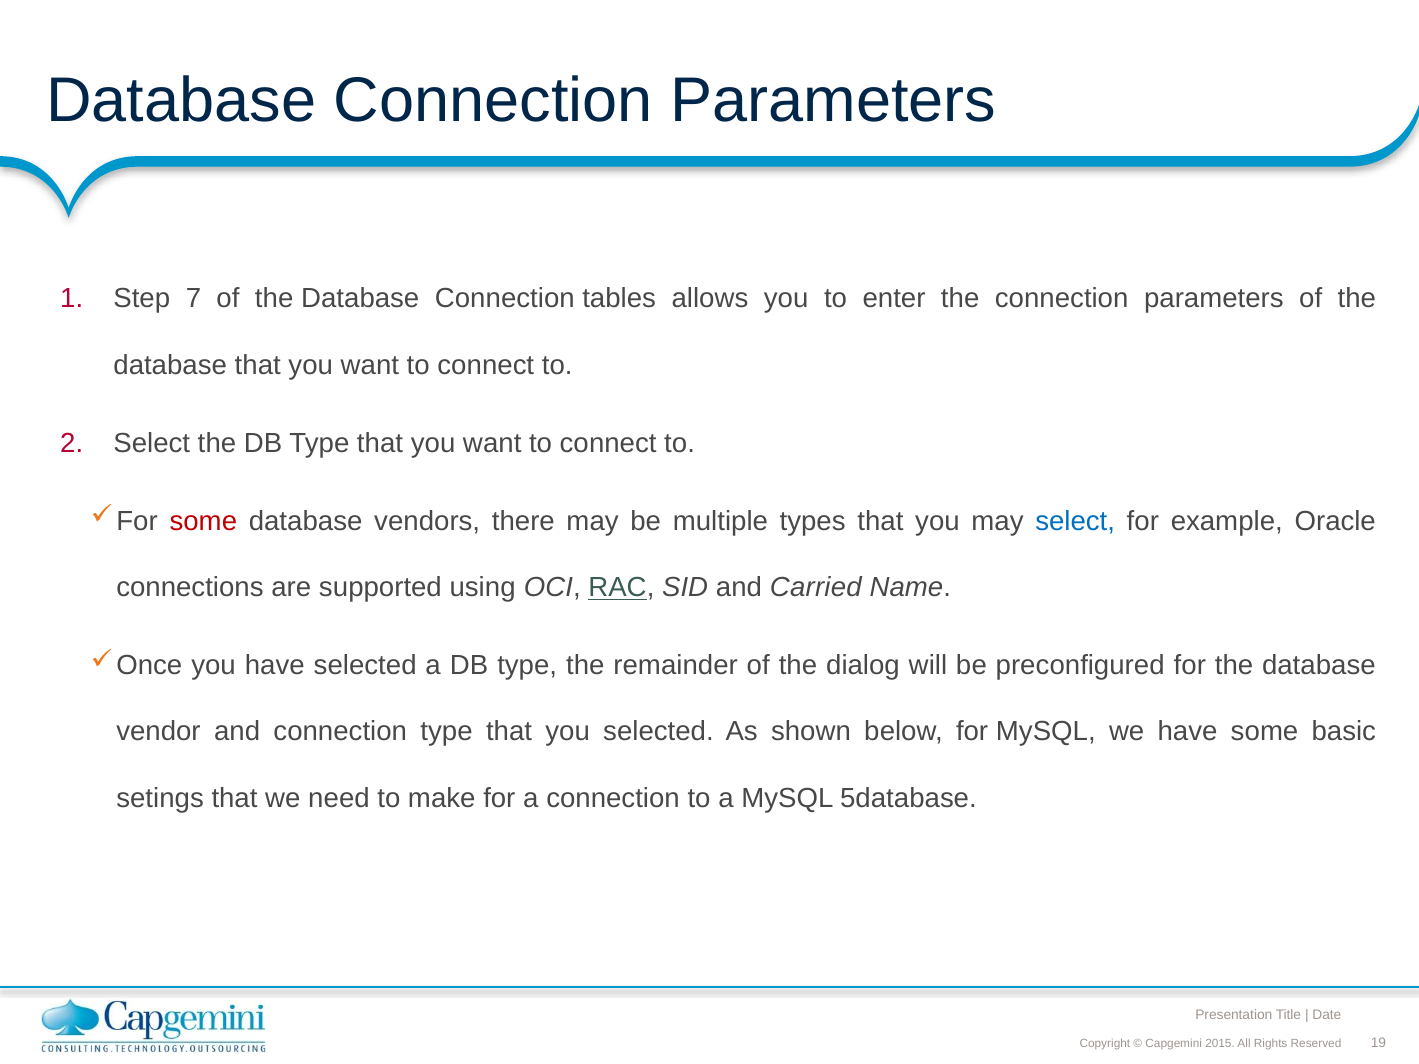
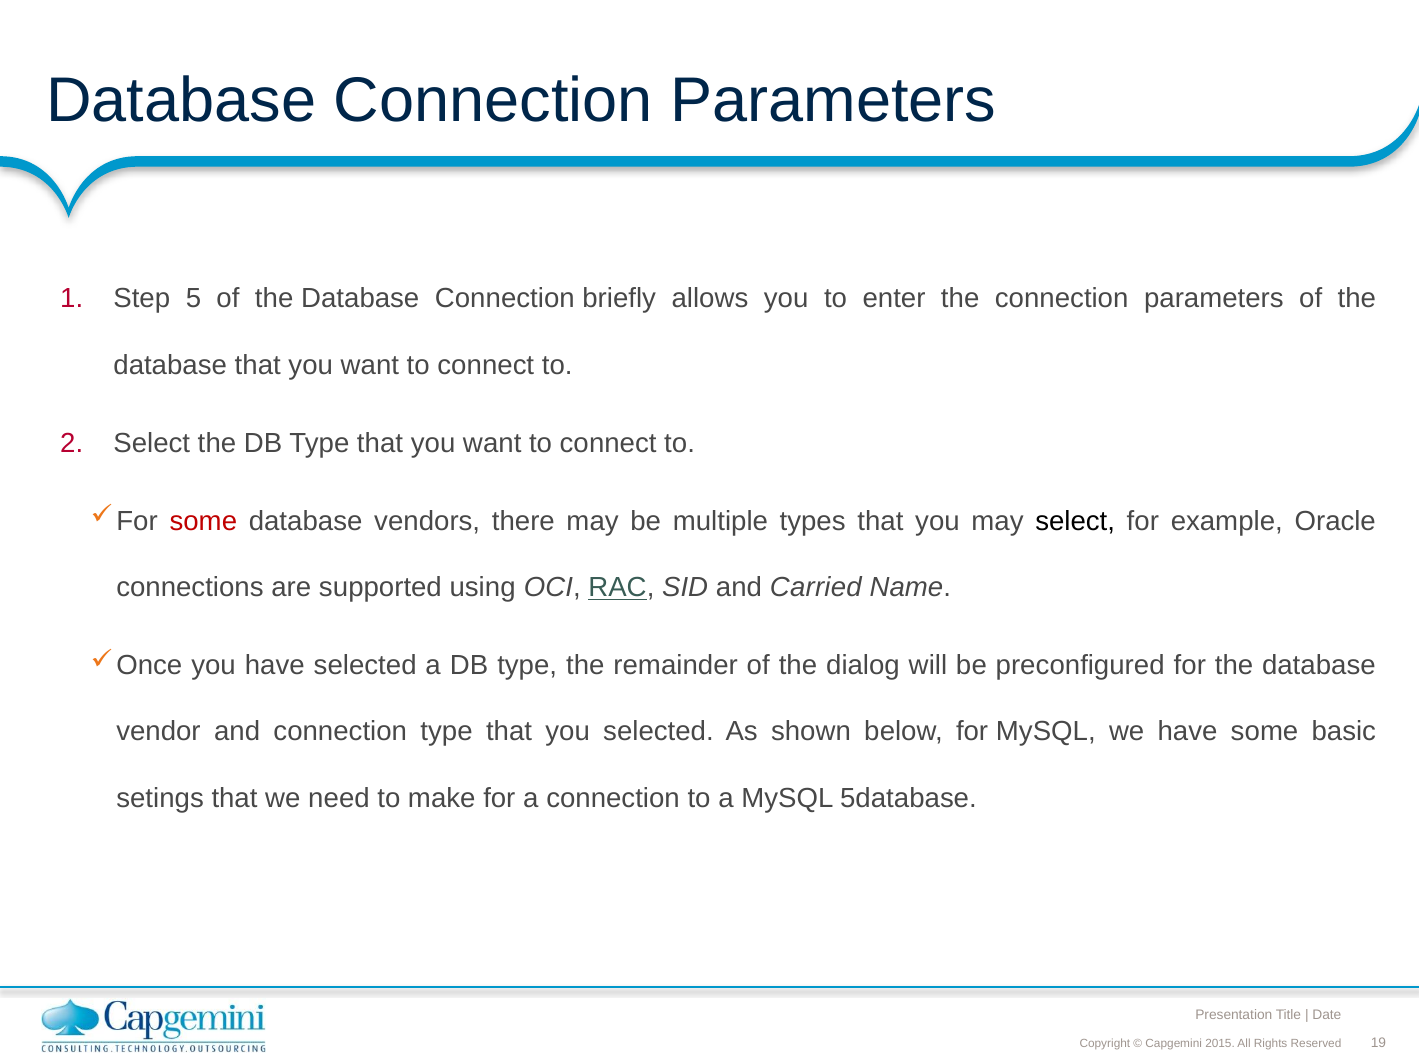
7: 7 -> 5
tables: tables -> briefly
select at (1075, 521) colour: blue -> black
